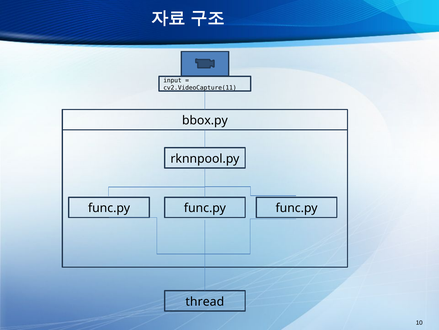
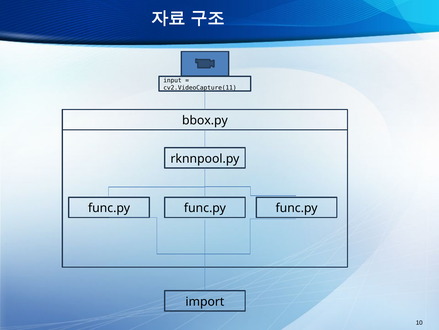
thread: thread -> import
